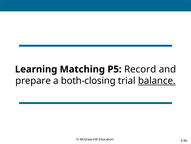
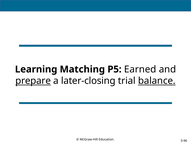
Record: Record -> Earned
prepare underline: none -> present
both-closing: both-closing -> later-closing
